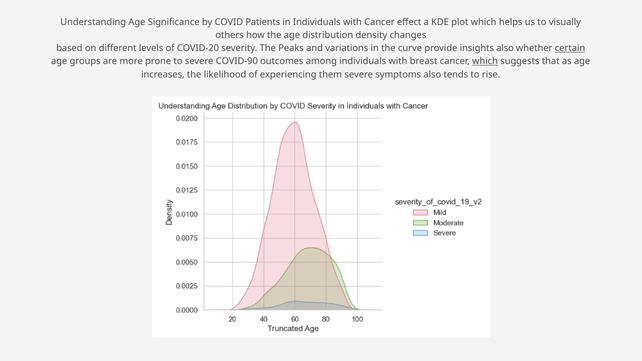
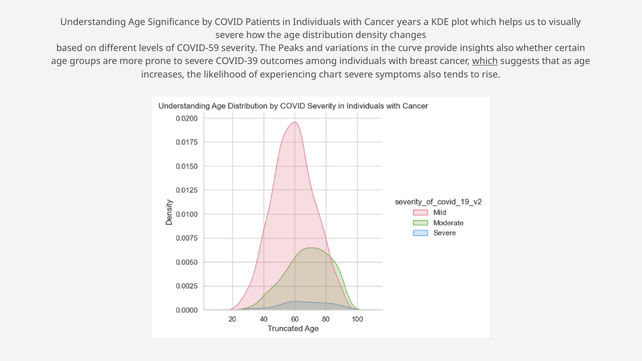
effect: effect -> years
others at (230, 35): others -> severe
COVID-20: COVID-20 -> COVID-59
certain underline: present -> none
COVID-90: COVID-90 -> COVID-39
them: them -> chart
